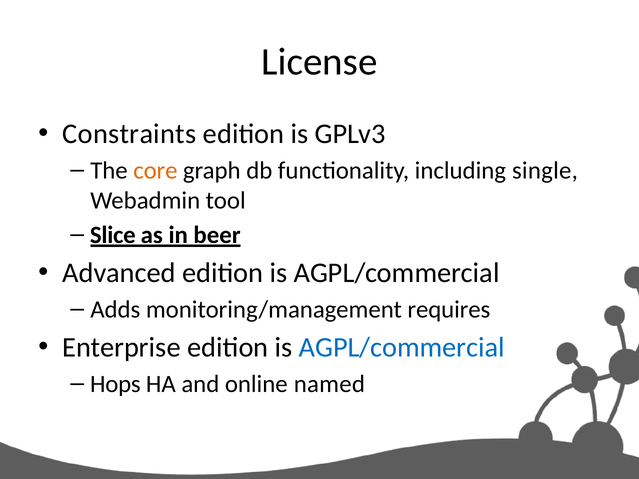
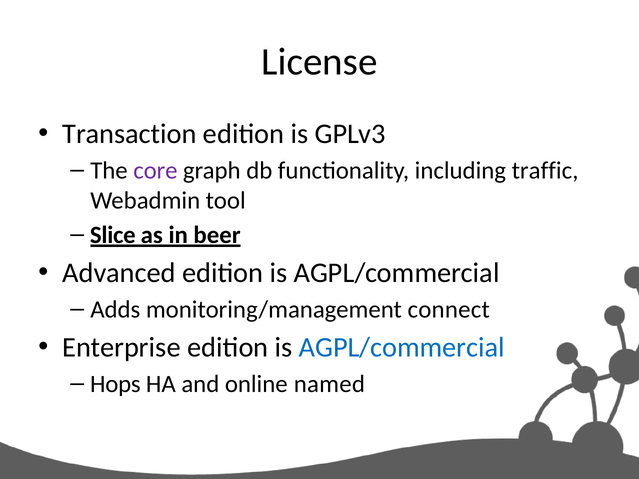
Constraints: Constraints -> Transaction
core colour: orange -> purple
single: single -> traffic
requires: requires -> connect
